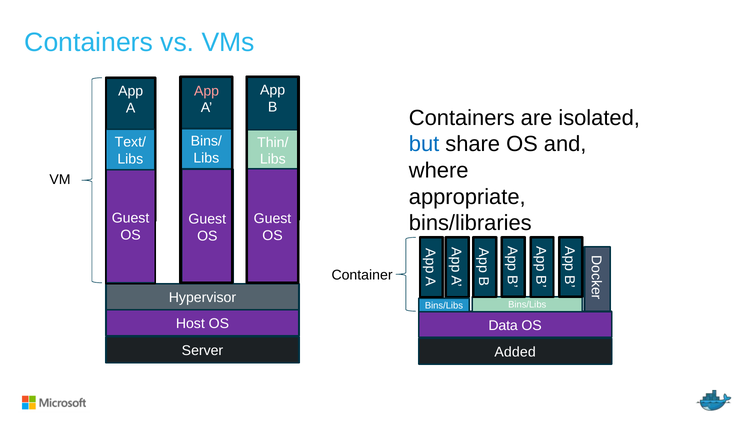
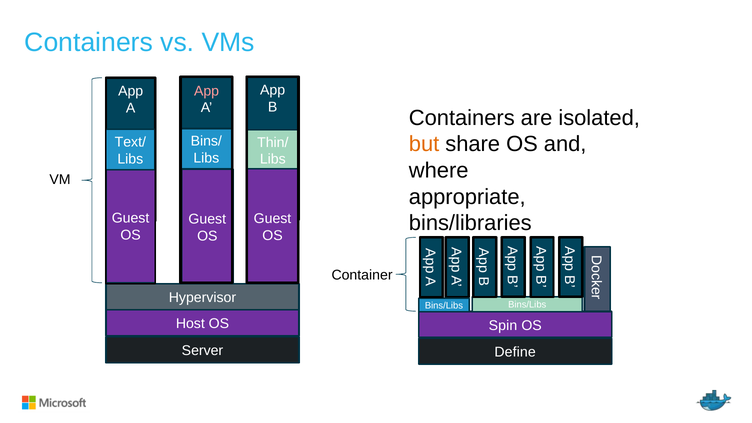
but colour: blue -> orange
Data: Data -> Spin
Added: Added -> Define
